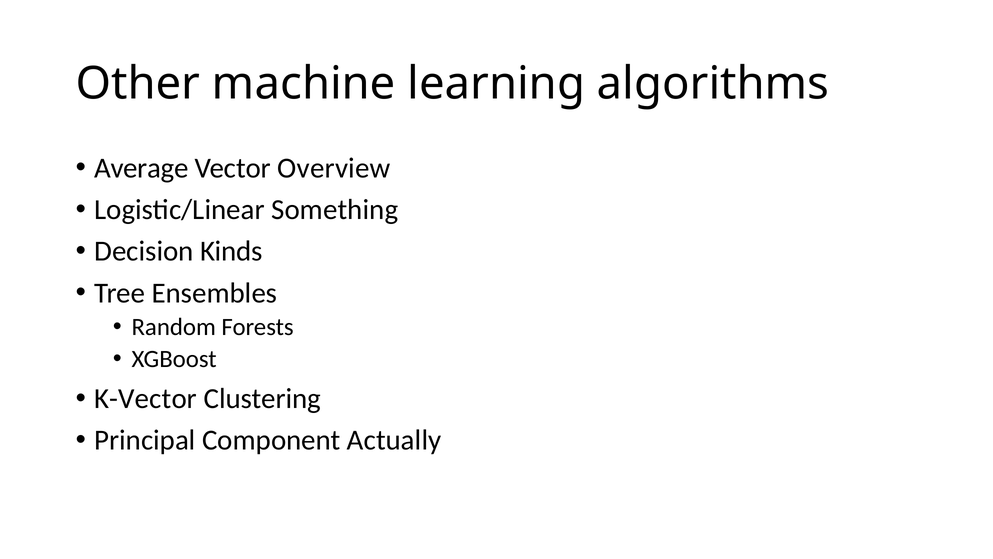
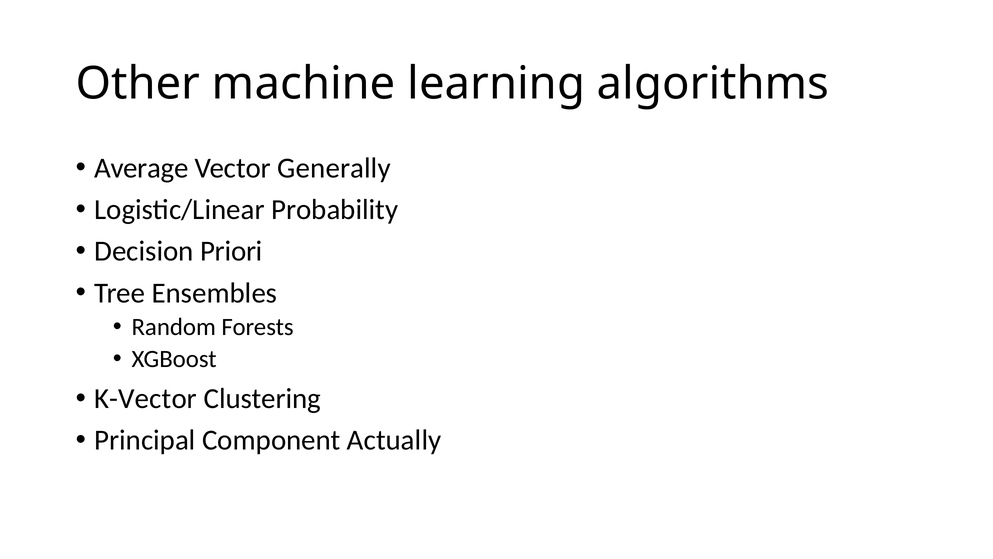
Overview: Overview -> Generally
Something: Something -> Probability
Kinds: Kinds -> Priori
